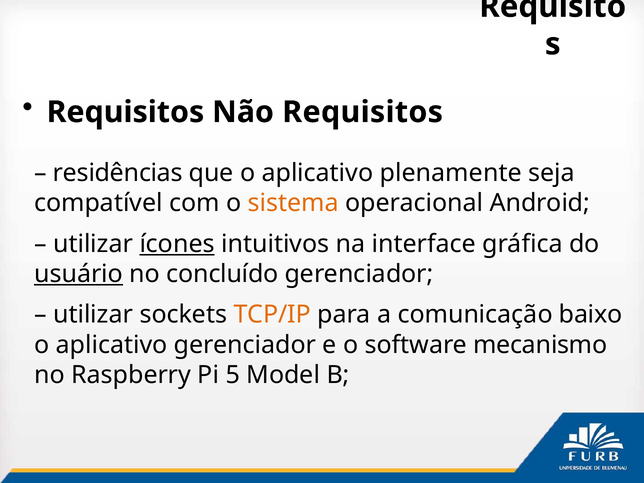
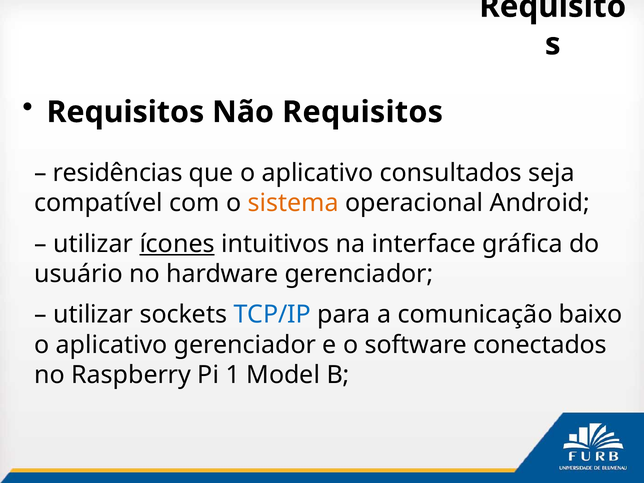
plenamente: plenamente -> consultados
usuário underline: present -> none
concluído: concluído -> hardware
TCP/IP colour: orange -> blue
mecanismo: mecanismo -> conectados
5: 5 -> 1
